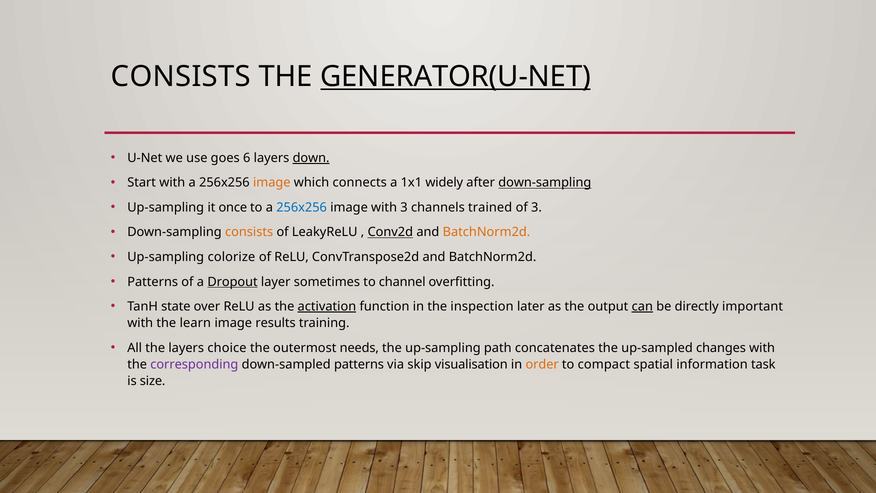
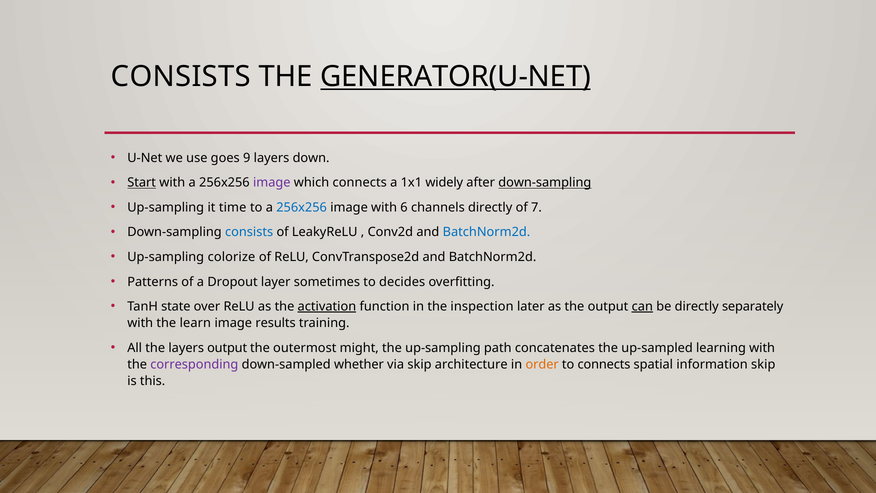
6: 6 -> 9
down underline: present -> none
Start underline: none -> present
image at (272, 183) colour: orange -> purple
once: once -> time
with 3: 3 -> 6
channels trained: trained -> directly
of 3: 3 -> 7
consists at (249, 232) colour: orange -> blue
Conv2d underline: present -> none
BatchNorm2d at (486, 232) colour: orange -> blue
Dropout underline: present -> none
channel: channel -> decides
important: important -> separately
layers choice: choice -> output
needs: needs -> might
changes: changes -> learning
down-sampled patterns: patterns -> whether
visualisation: visualisation -> architecture
to compact: compact -> connects
information task: task -> skip
size: size -> this
